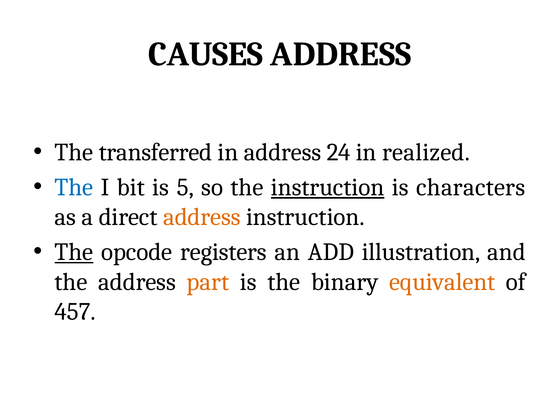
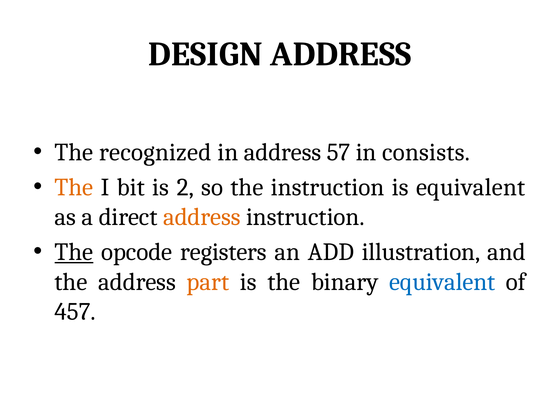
CAUSES: CAUSES -> DESIGN
transferred: transferred -> recognized
24: 24 -> 57
realized: realized -> consists
The at (74, 187) colour: blue -> orange
5: 5 -> 2
instruction at (328, 187) underline: present -> none
is characters: characters -> equivalent
equivalent at (442, 282) colour: orange -> blue
